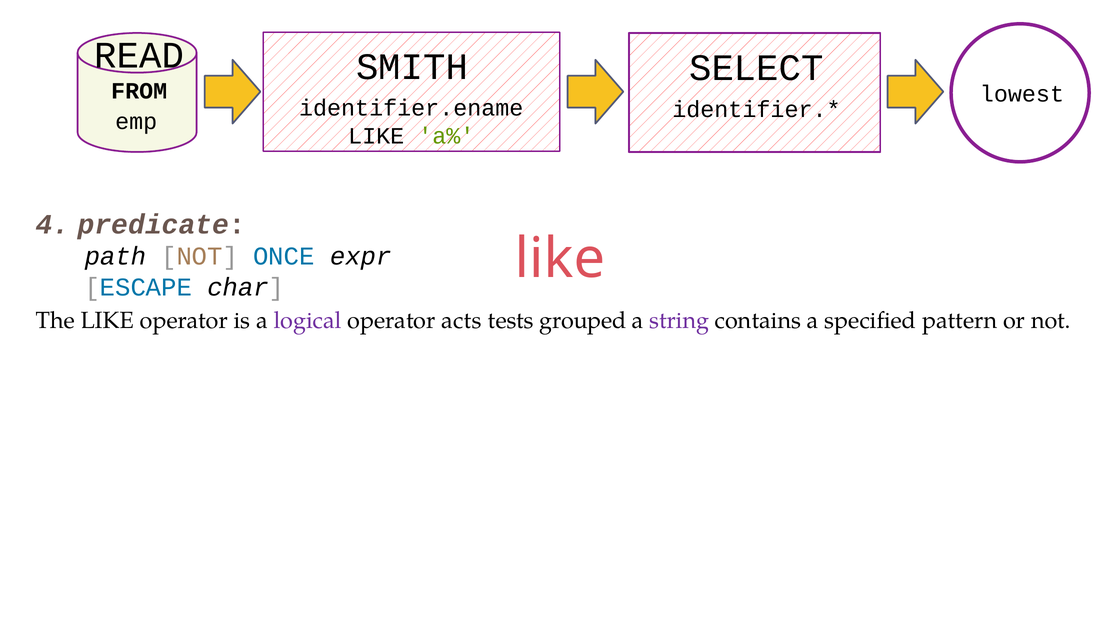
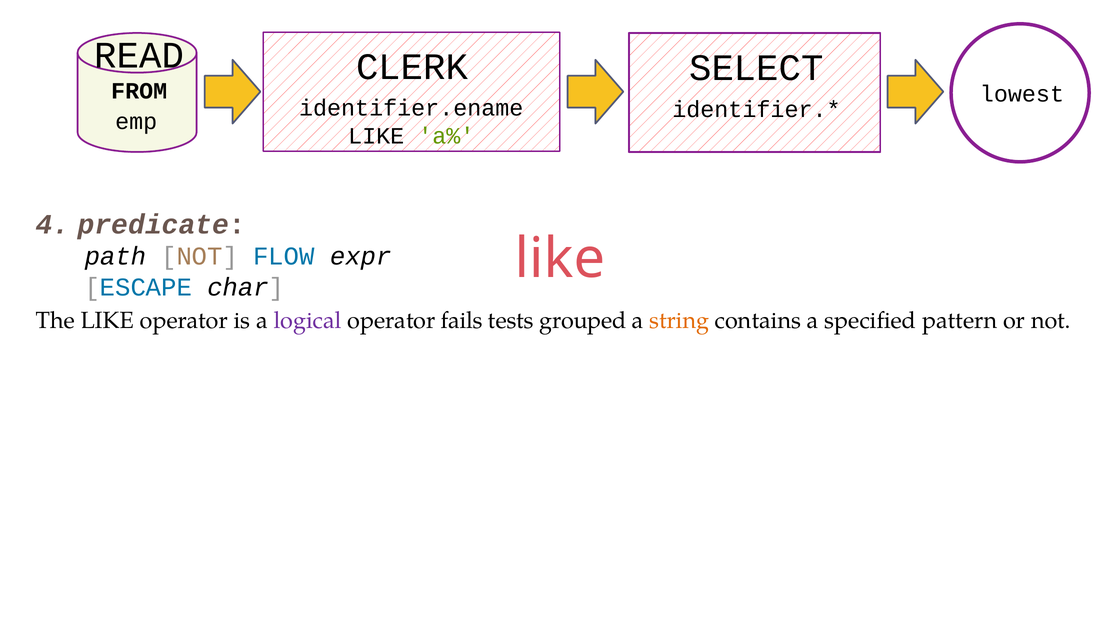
SMITH: SMITH -> CLERK
ONCE: ONCE -> FLOW
acts: acts -> fails
string colour: purple -> orange
